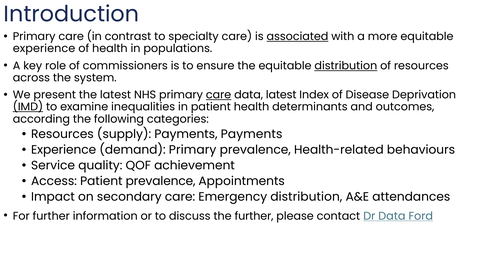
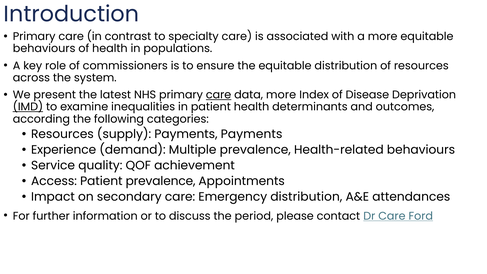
associated underline: present -> none
experience at (44, 49): experience -> behaviours
distribution at (346, 66) underline: present -> none
data latest: latest -> more
demand Primary: Primary -> Multiple
the further: further -> period
Dr Data: Data -> Care
